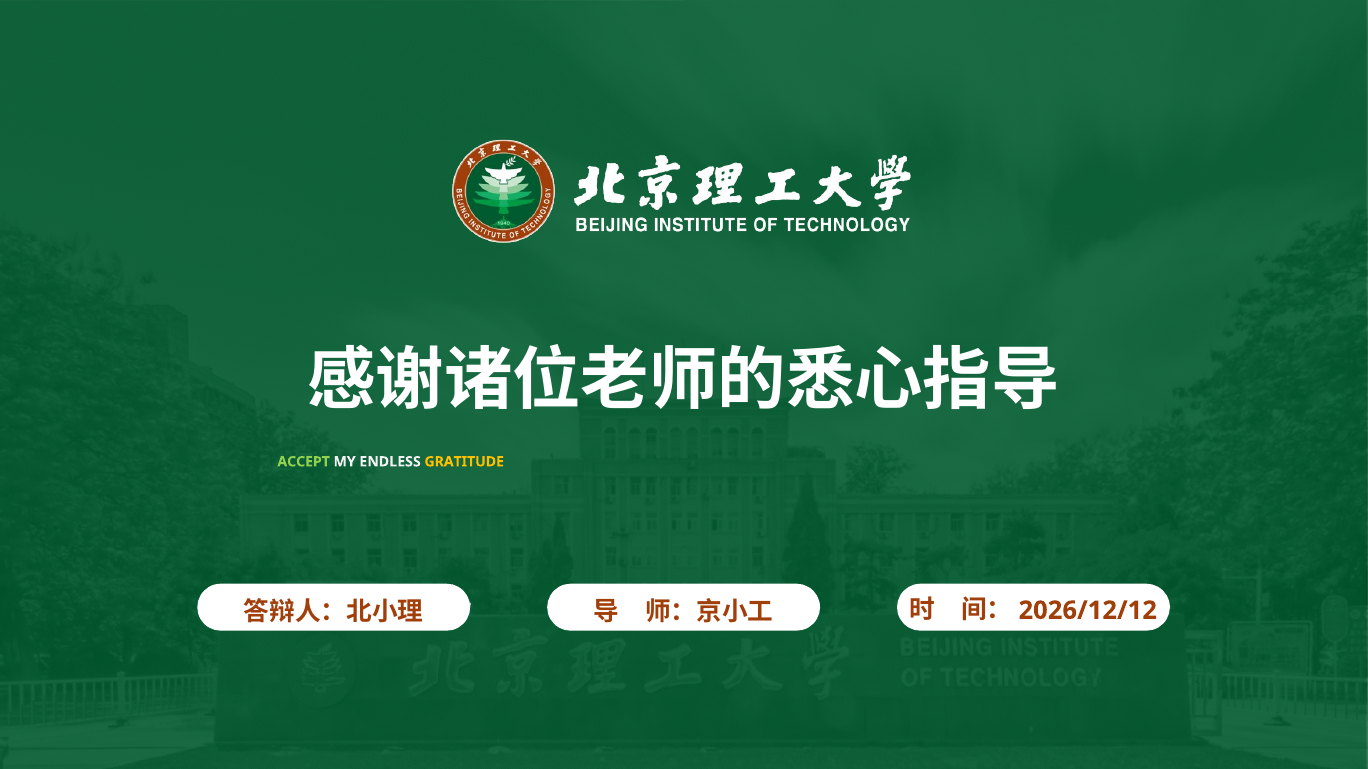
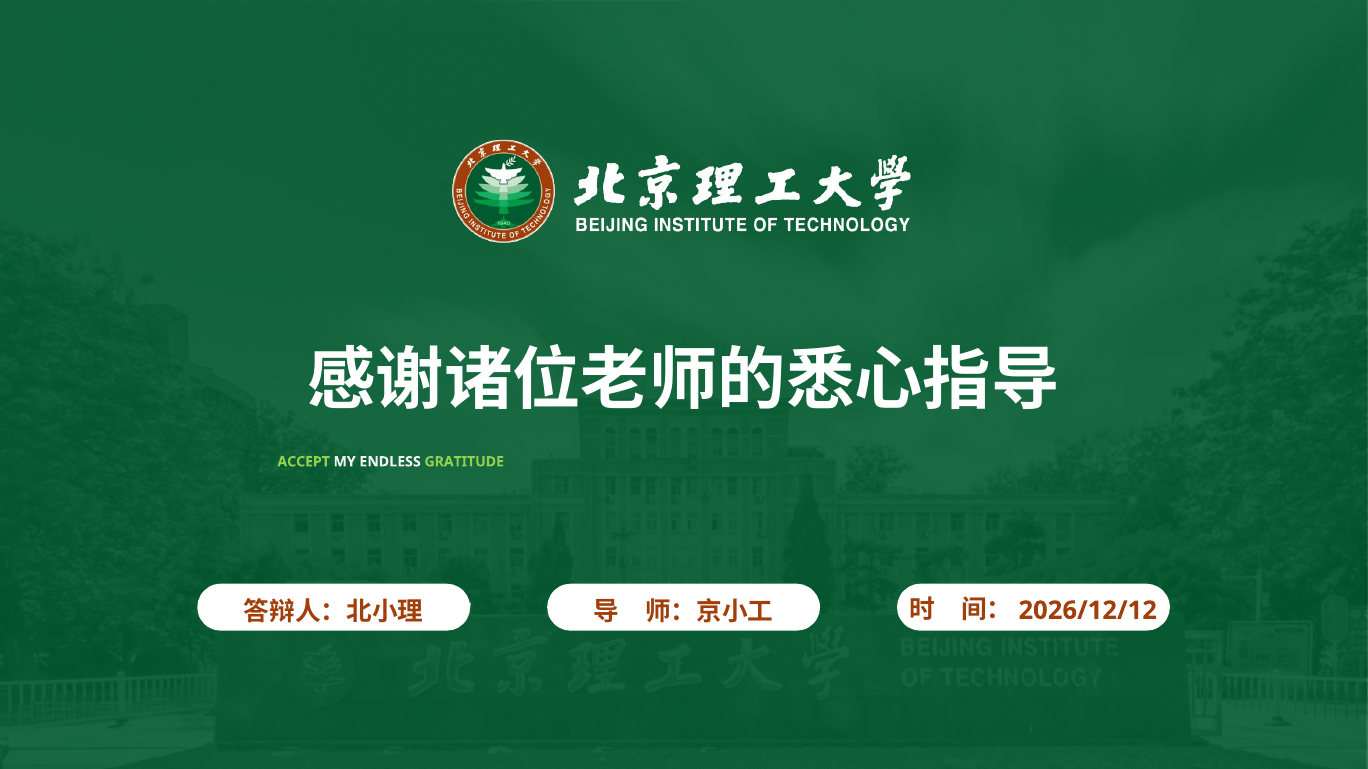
GRATITUDE colour: yellow -> light green
